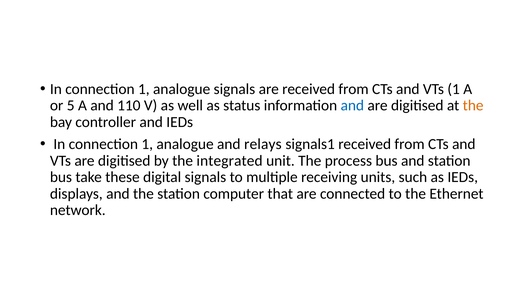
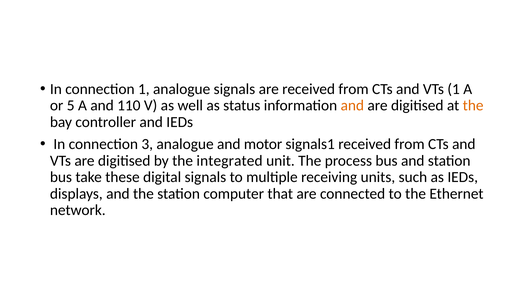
and at (352, 105) colour: blue -> orange
1 at (147, 144): 1 -> 3
relays: relays -> motor
